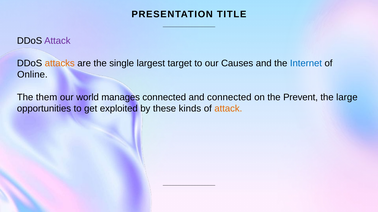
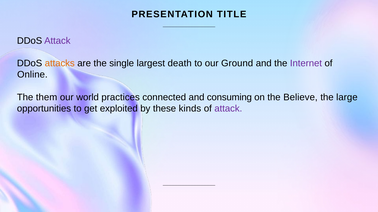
target: target -> death
Causes: Causes -> Ground
Internet colour: blue -> purple
manages: manages -> practices
and connected: connected -> consuming
Prevent: Prevent -> Believe
attack at (228, 109) colour: orange -> purple
